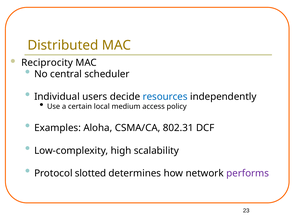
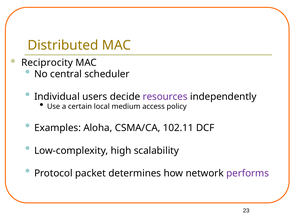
resources colour: blue -> purple
802.31: 802.31 -> 102.11
slotted: slotted -> packet
